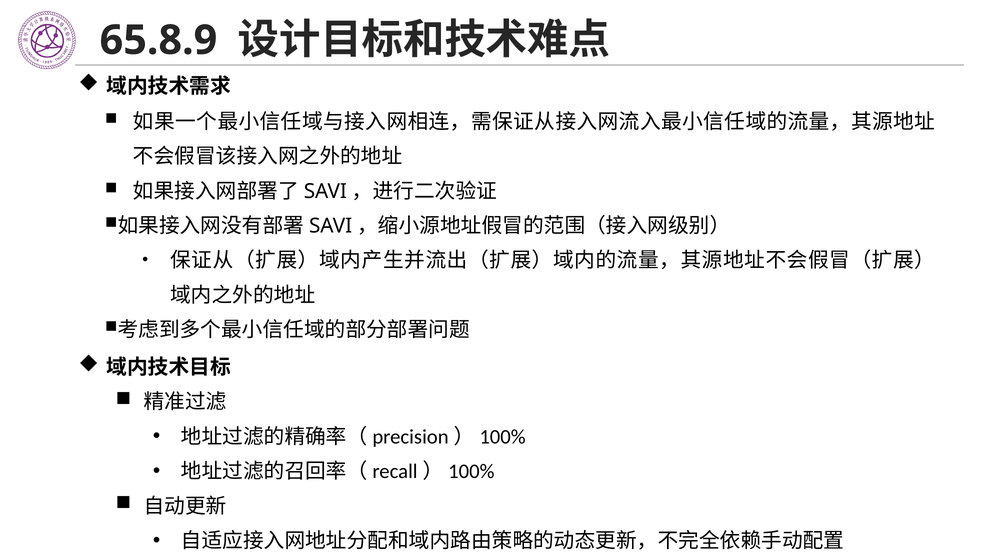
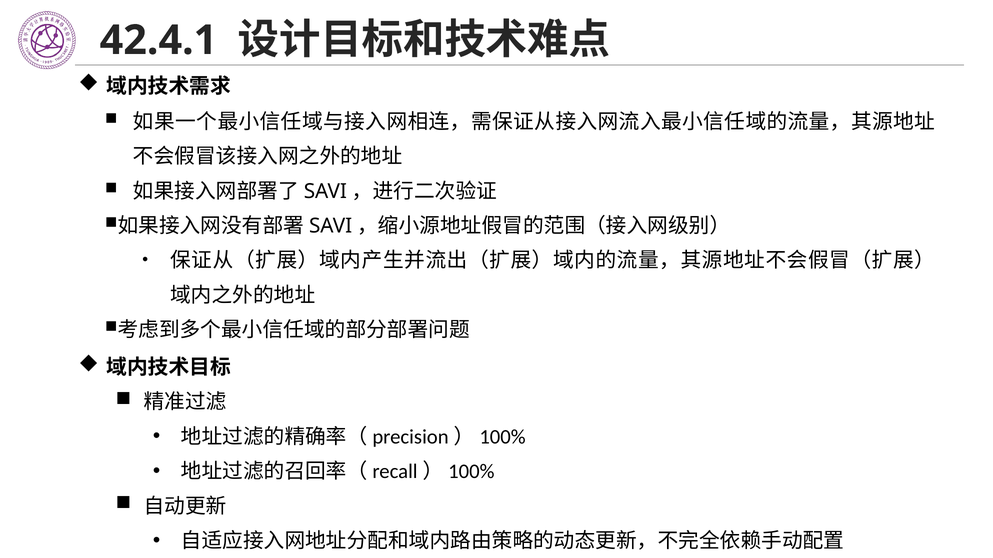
65.8.9: 65.8.9 -> 42.4.1
